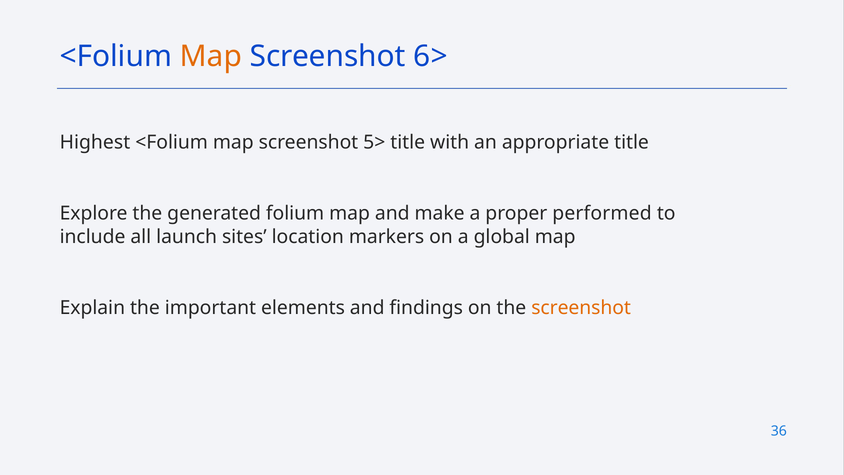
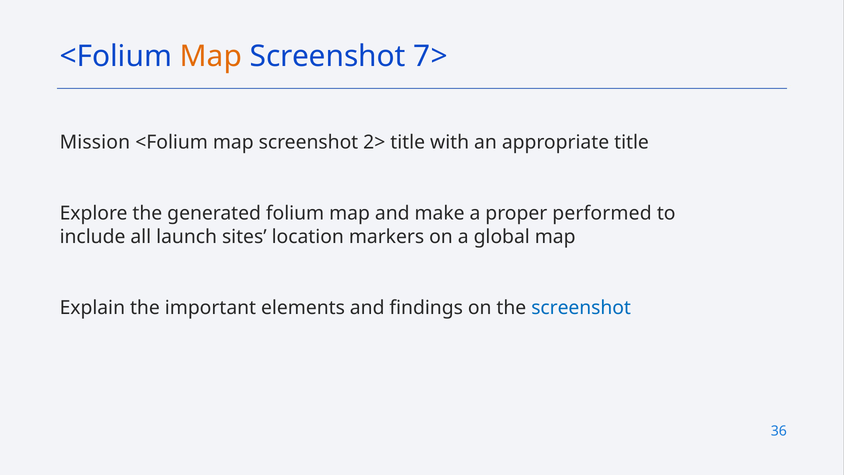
6>: 6> -> 7>
Highest: Highest -> Mission
5>: 5> -> 2>
screenshot at (581, 308) colour: orange -> blue
